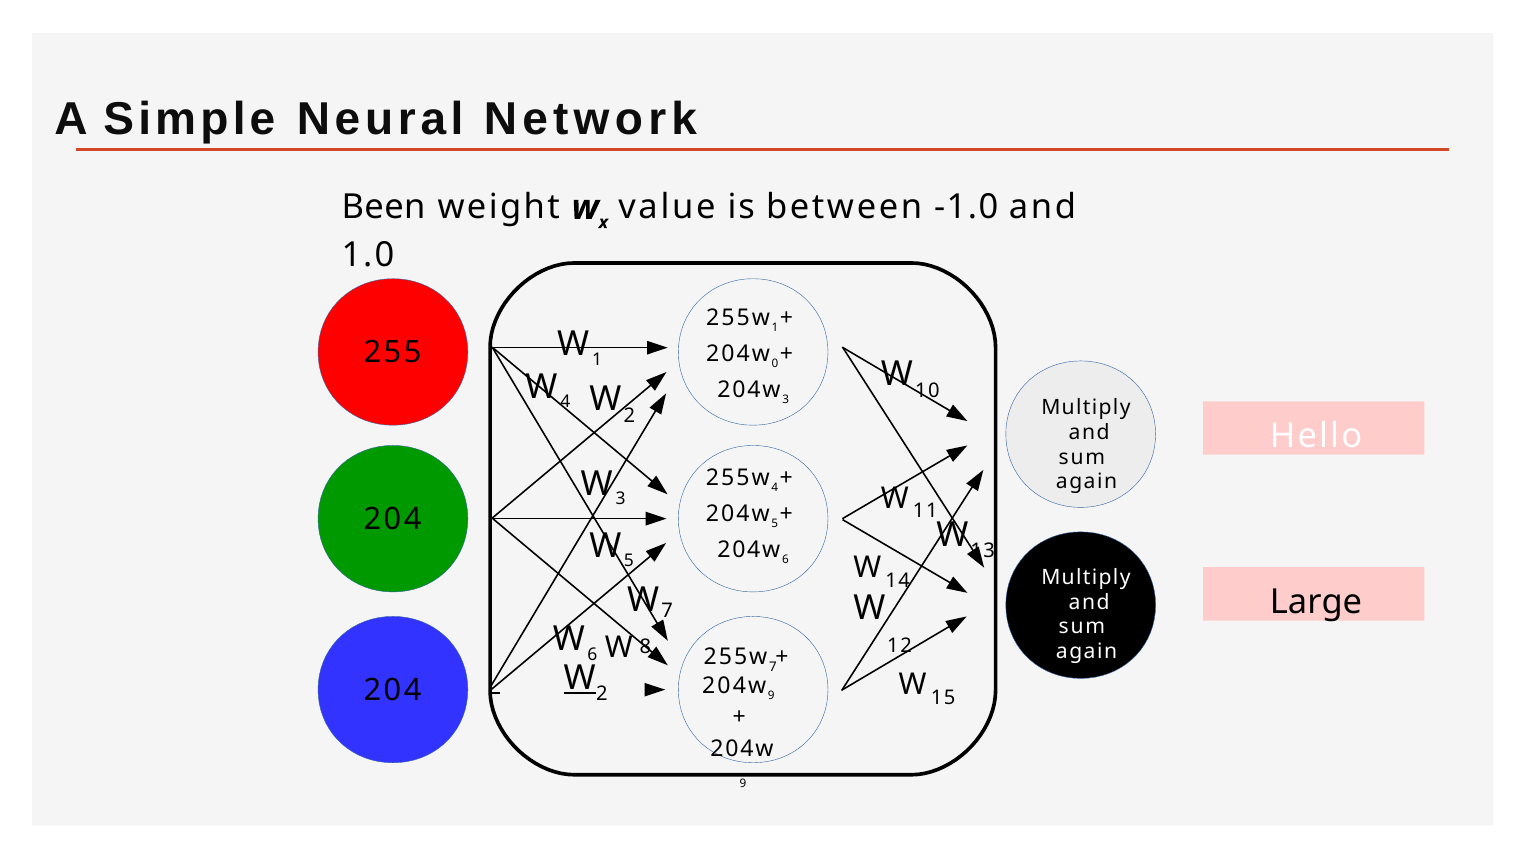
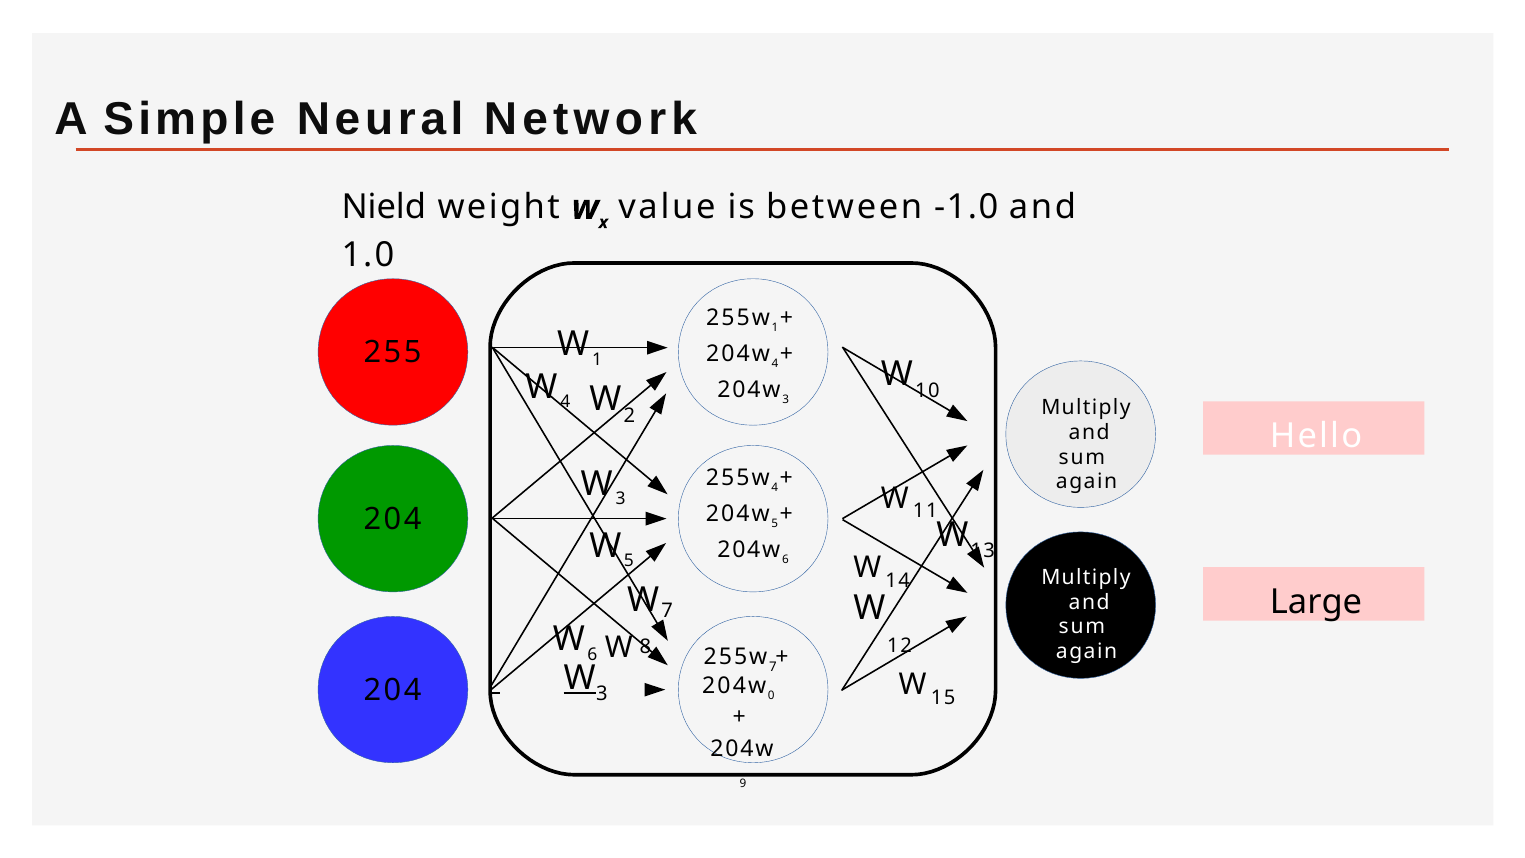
Been: Been -> Nield
0 at (775, 364): 0 -> 4
2 at (602, 694): 2 -> 3
9 at (771, 695): 9 -> 0
